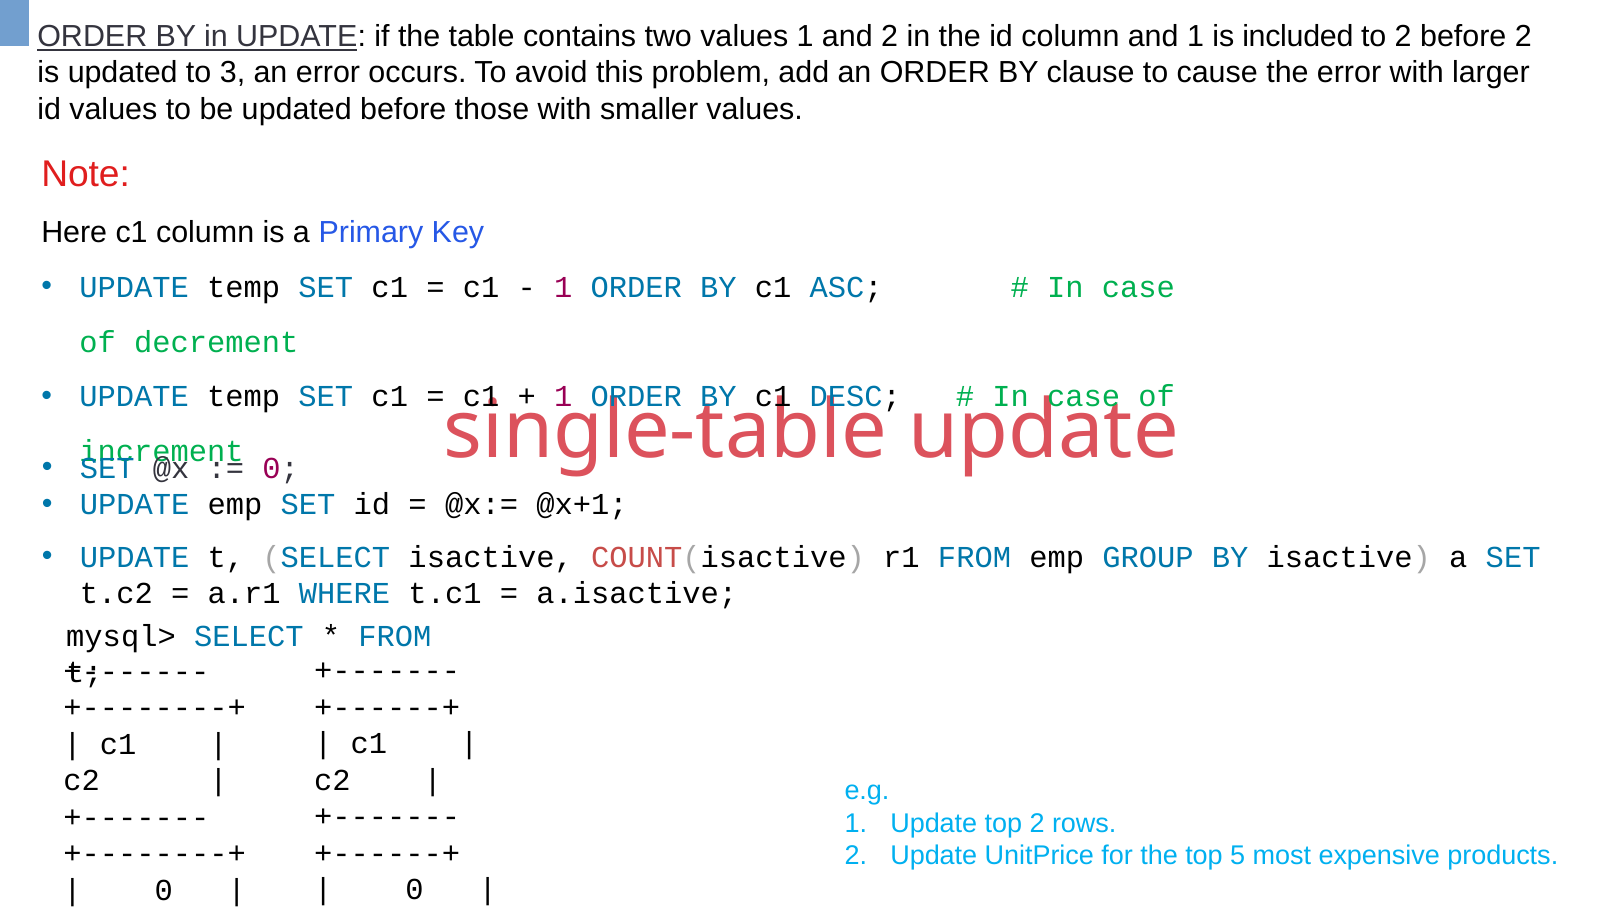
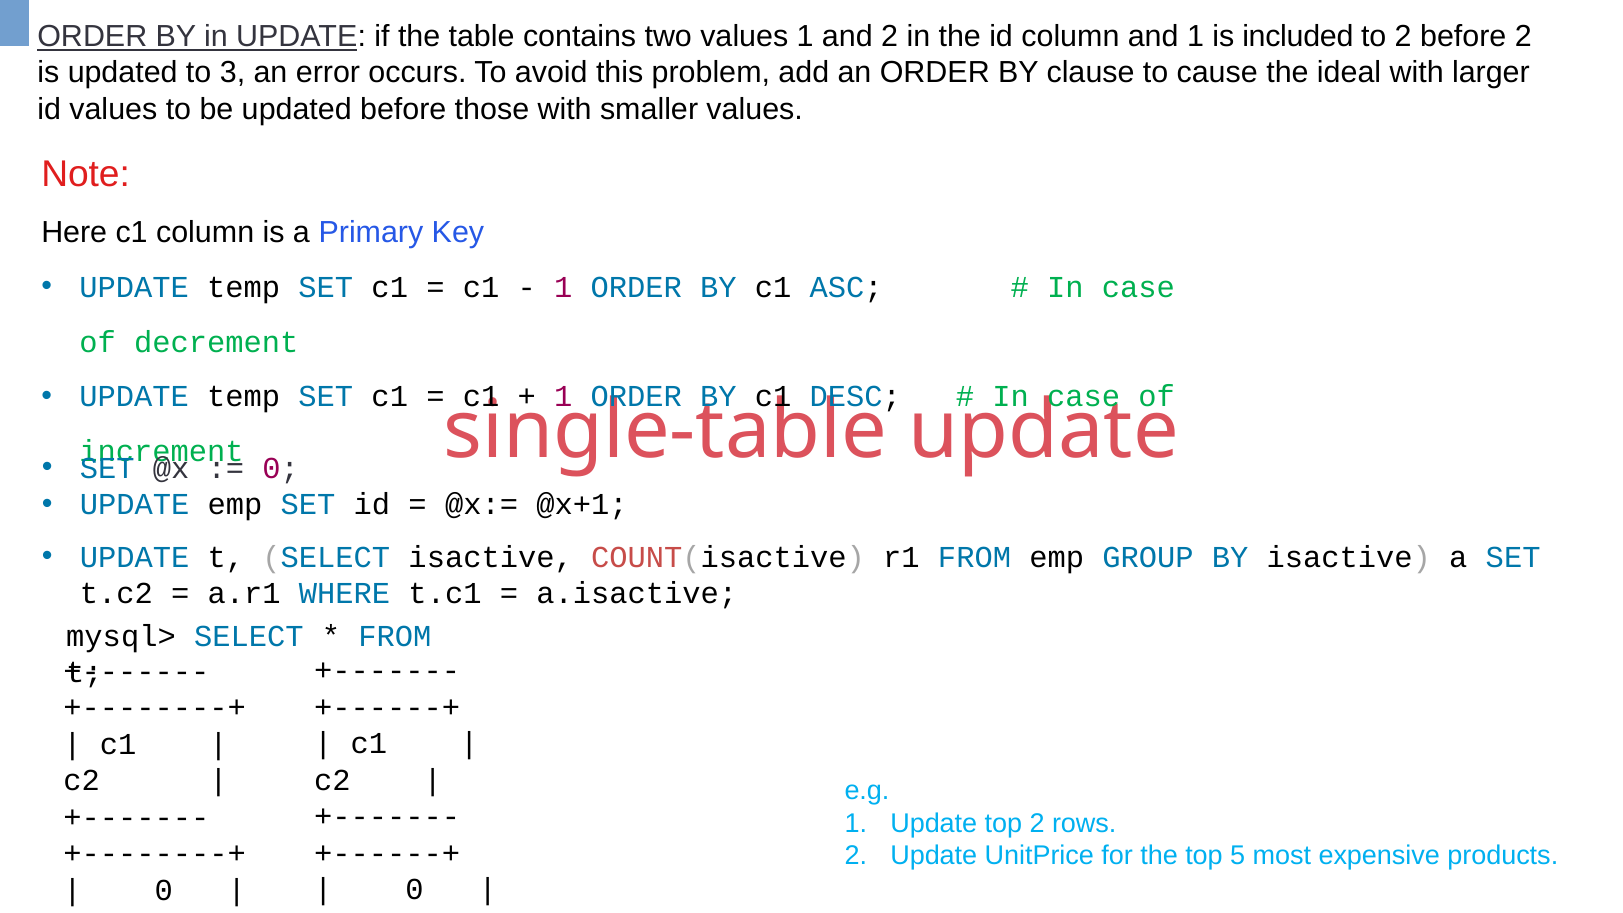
the error: error -> ideal
